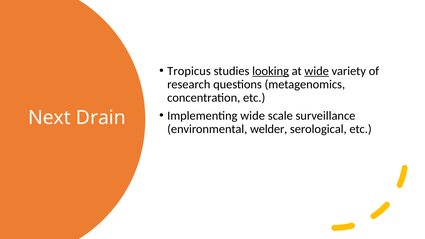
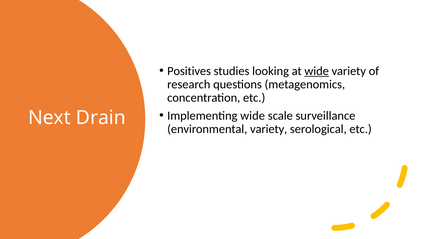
Tropicus: Tropicus -> Positives
looking underline: present -> none
environmental welder: welder -> variety
